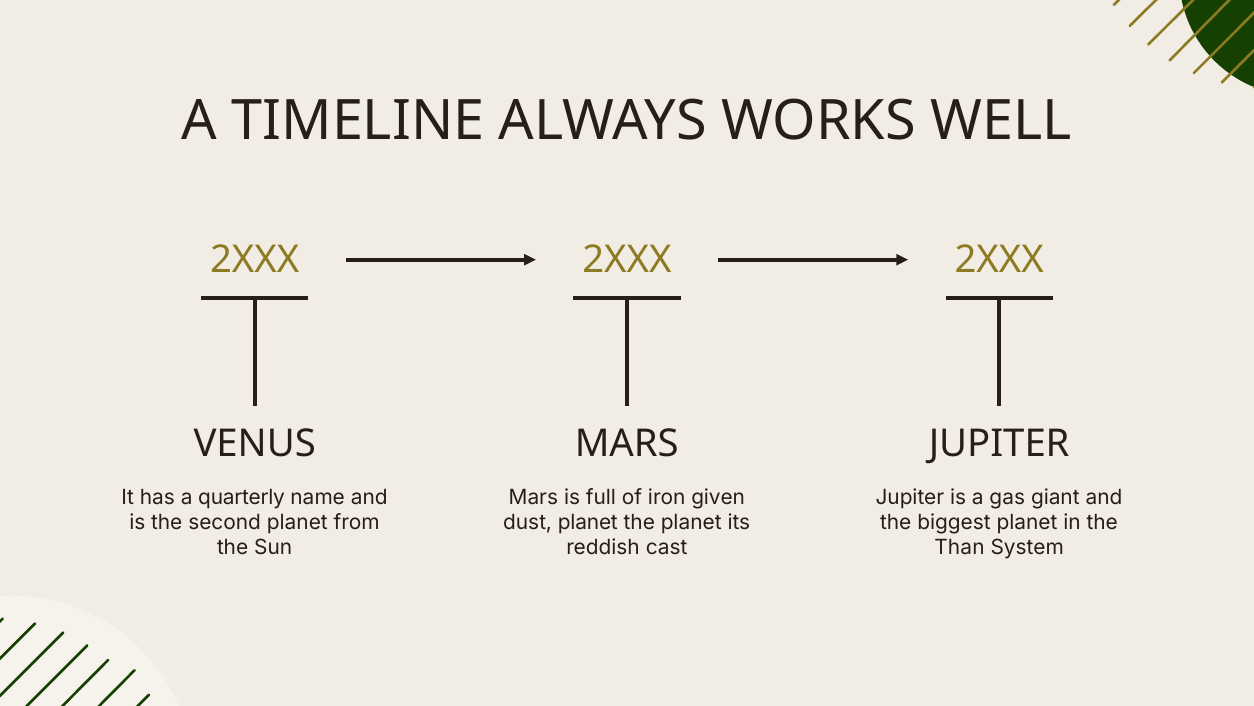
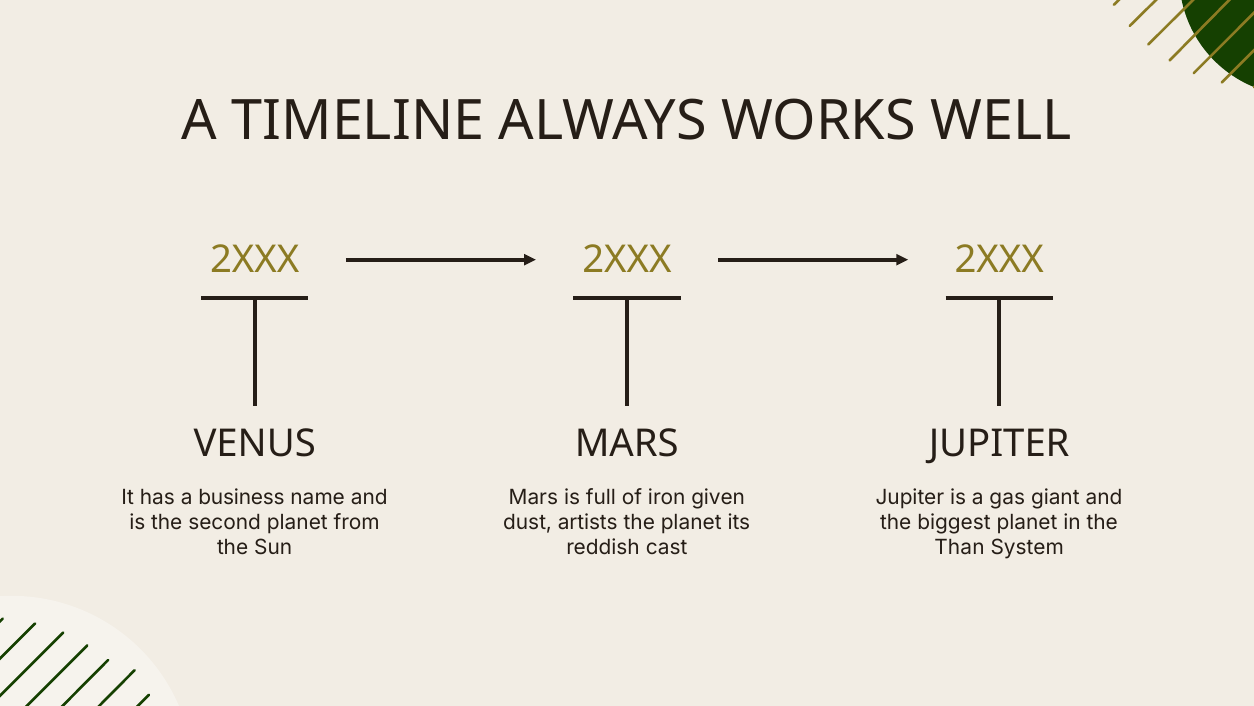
quarterly: quarterly -> business
dust planet: planet -> artists
